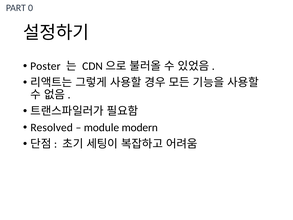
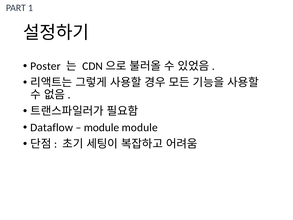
0: 0 -> 1
Resolved: Resolved -> Dataflow
module modern: modern -> module
